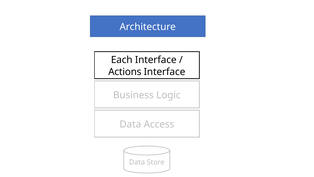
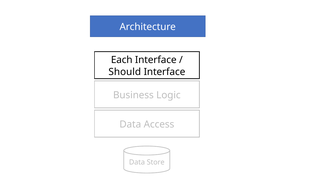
Actions: Actions -> Should
